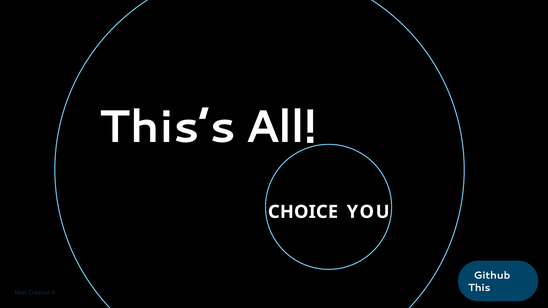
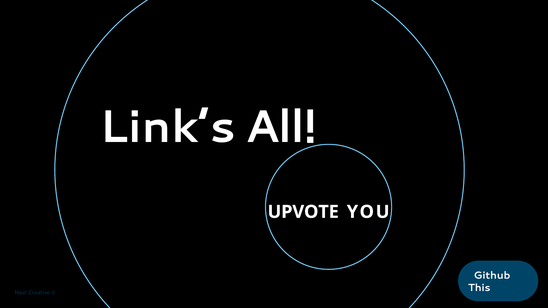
This’s: This’s -> Link’s
CHOICE: CHOICE -> UPVOTE
